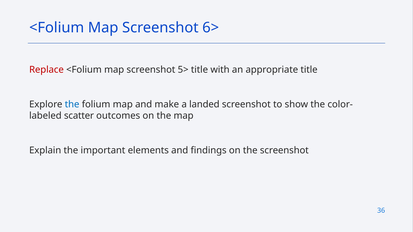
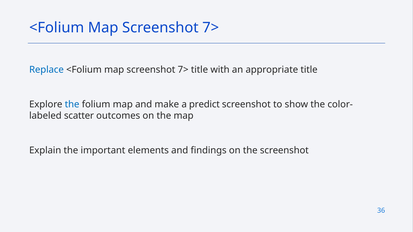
6> at (211, 28): 6> -> 7>
Replace colour: red -> blue
5> at (183, 70): 5> -> 7>
landed: landed -> predict
